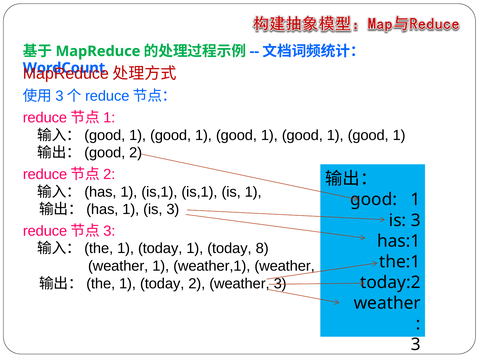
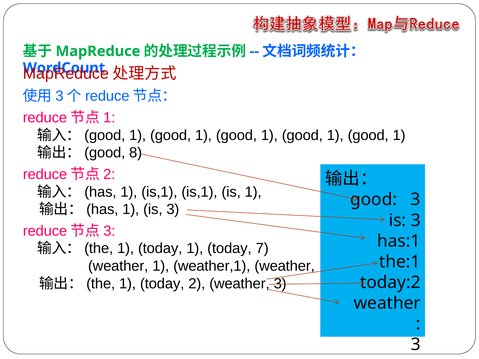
2 at (136, 153): 2 -> 8
1 at (416, 200): 1 -> 3
8: 8 -> 7
